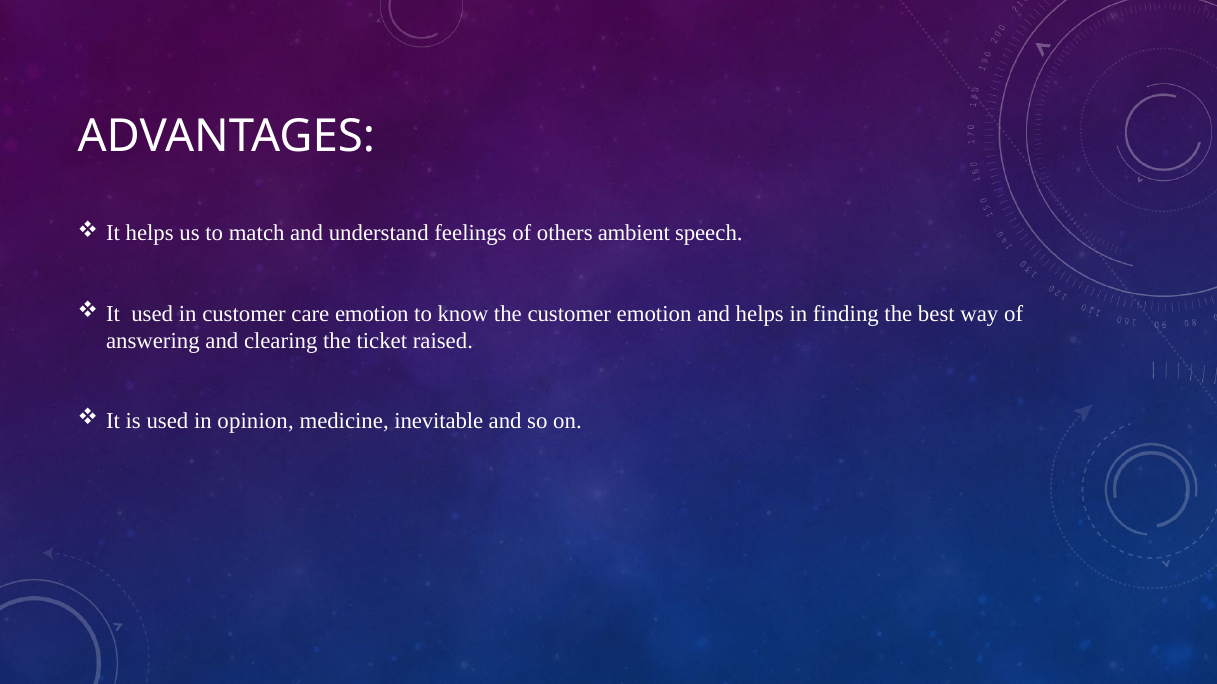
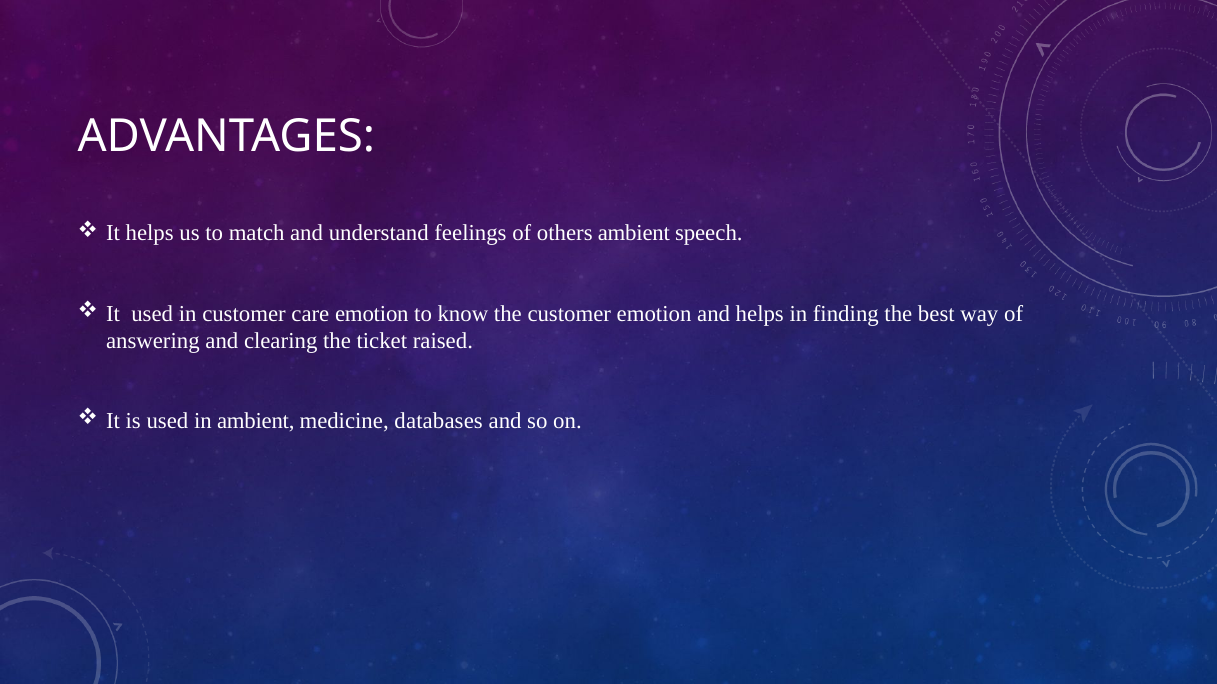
in opinion: opinion -> ambient
inevitable: inevitable -> databases
